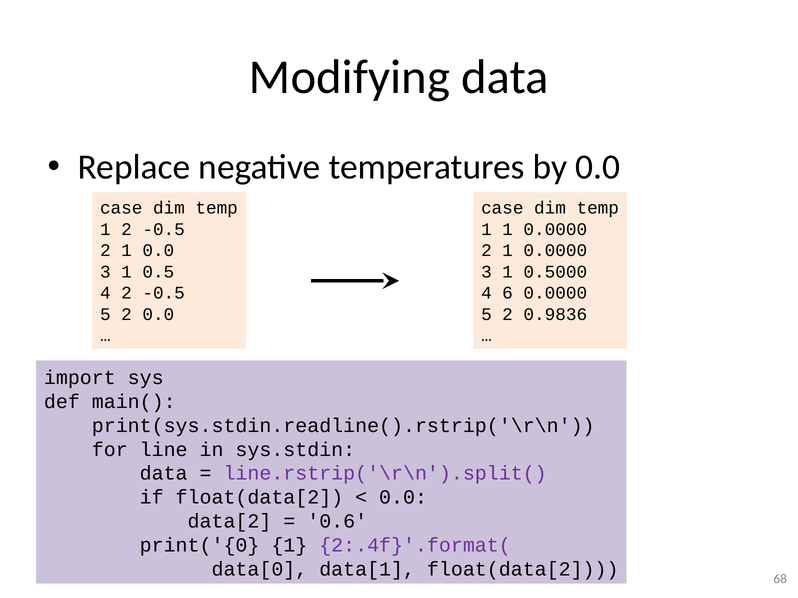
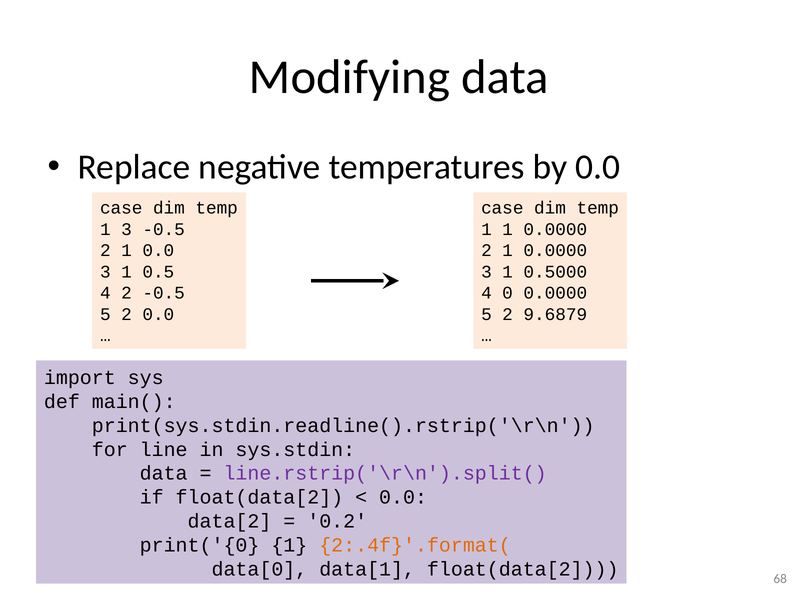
1 2: 2 -> 3
6: 6 -> 0
0.9836: 0.9836 -> 9.6879
0.6: 0.6 -> 0.2
2:.4f}'.format( colour: purple -> orange
